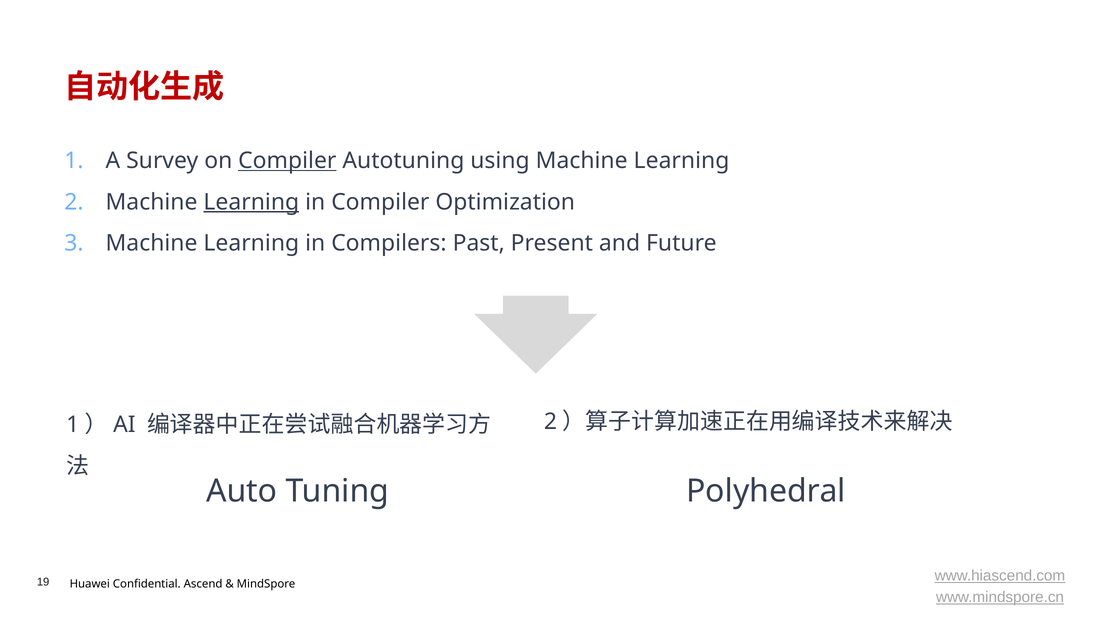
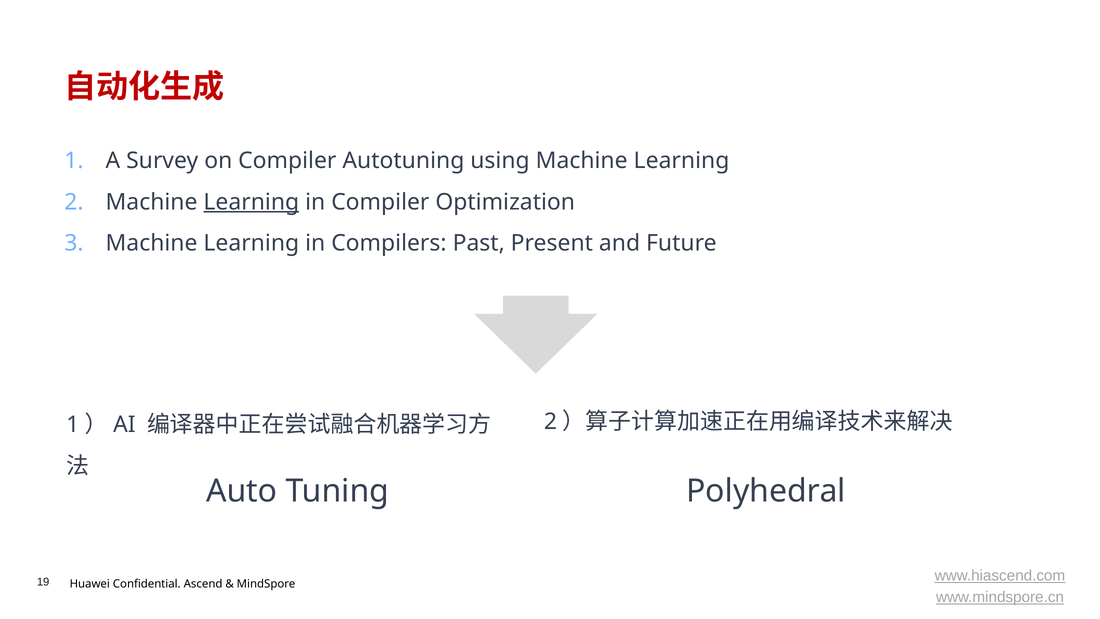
Compiler at (287, 161) underline: present -> none
